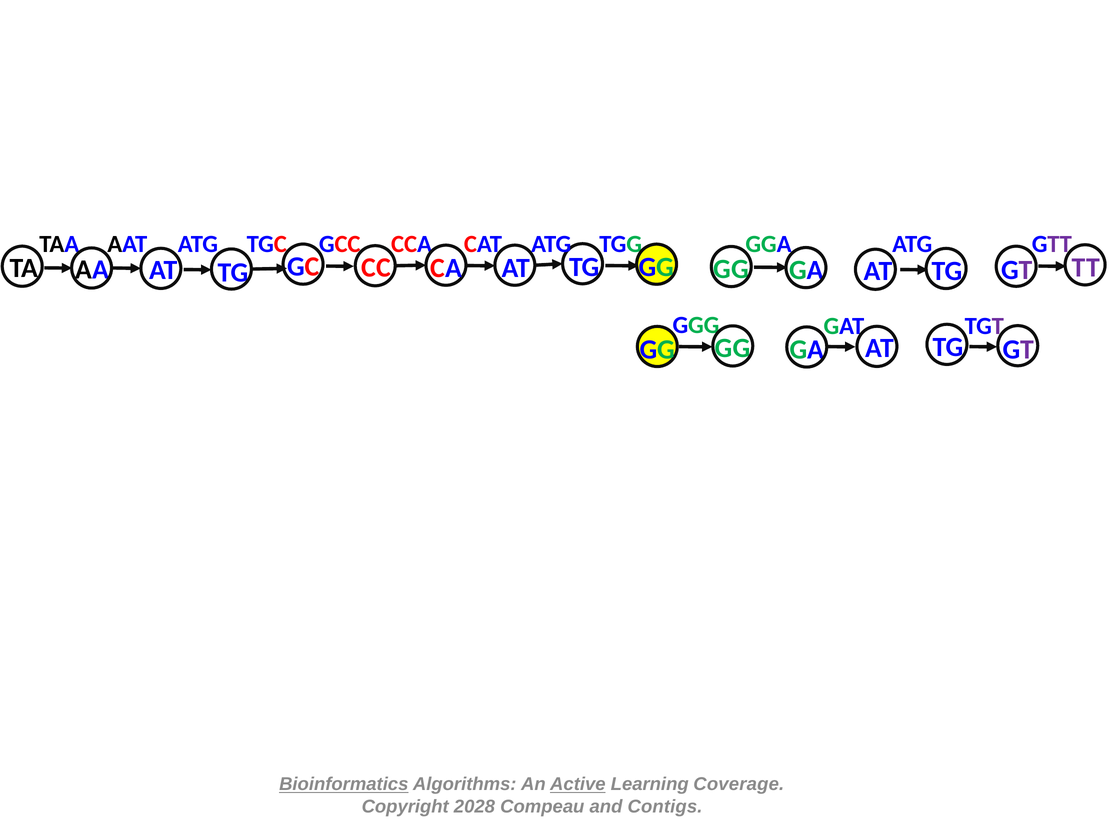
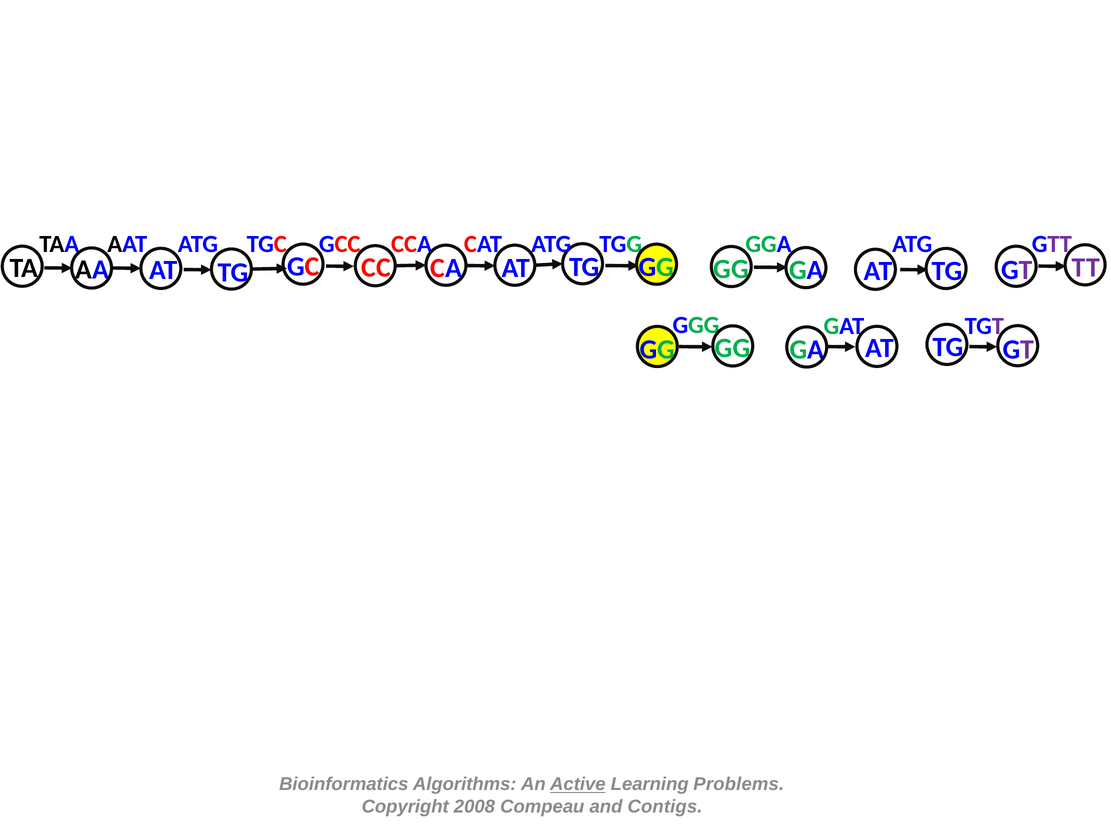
Bioinformatics underline: present -> none
Coverage: Coverage -> Problems
2028: 2028 -> 2008
